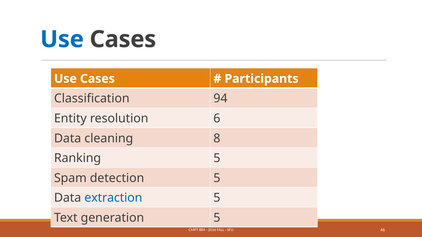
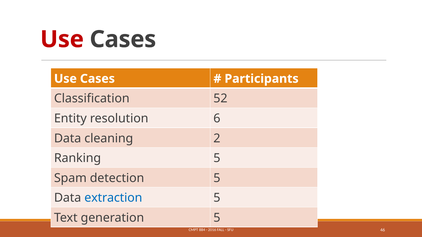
Use at (62, 39) colour: blue -> red
94: 94 -> 52
8: 8 -> 2
